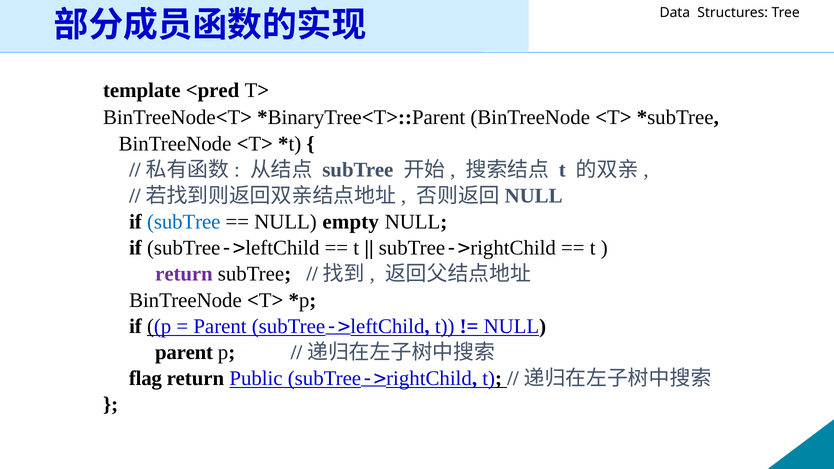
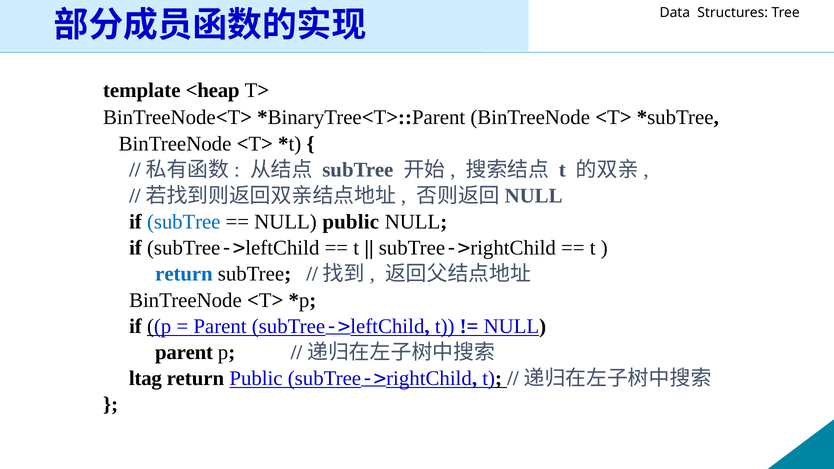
<pred: <pred -> <heap
NULL empty: empty -> public
return at (184, 274) colour: purple -> blue
flag: flag -> ltag
